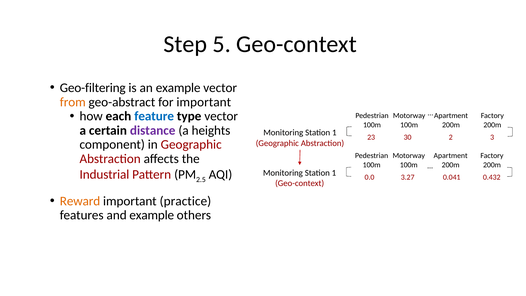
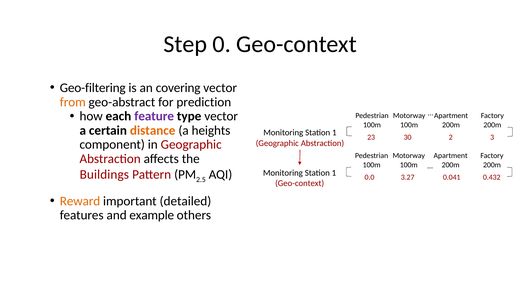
5: 5 -> 0
an example: example -> covering
for important: important -> prediction
feature colour: blue -> purple
distance colour: purple -> orange
Industrial: Industrial -> Buildings
practice: practice -> detailed
